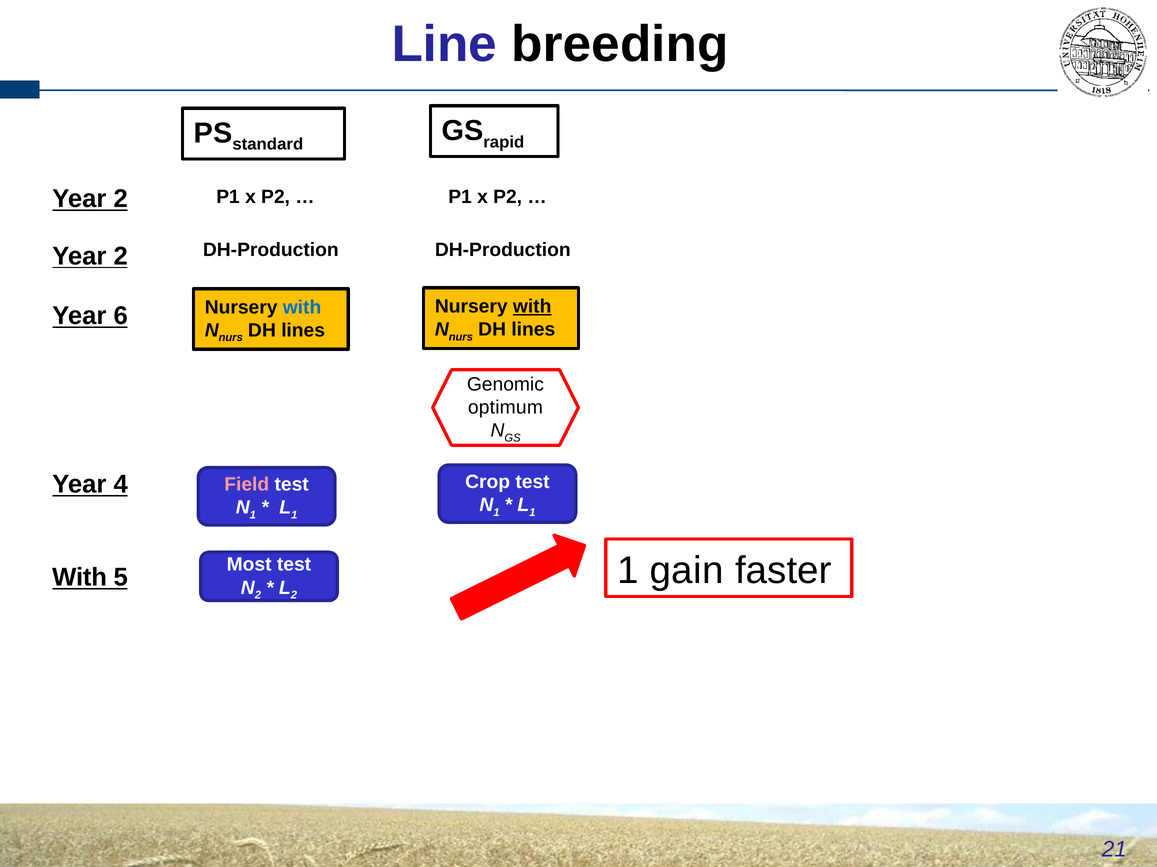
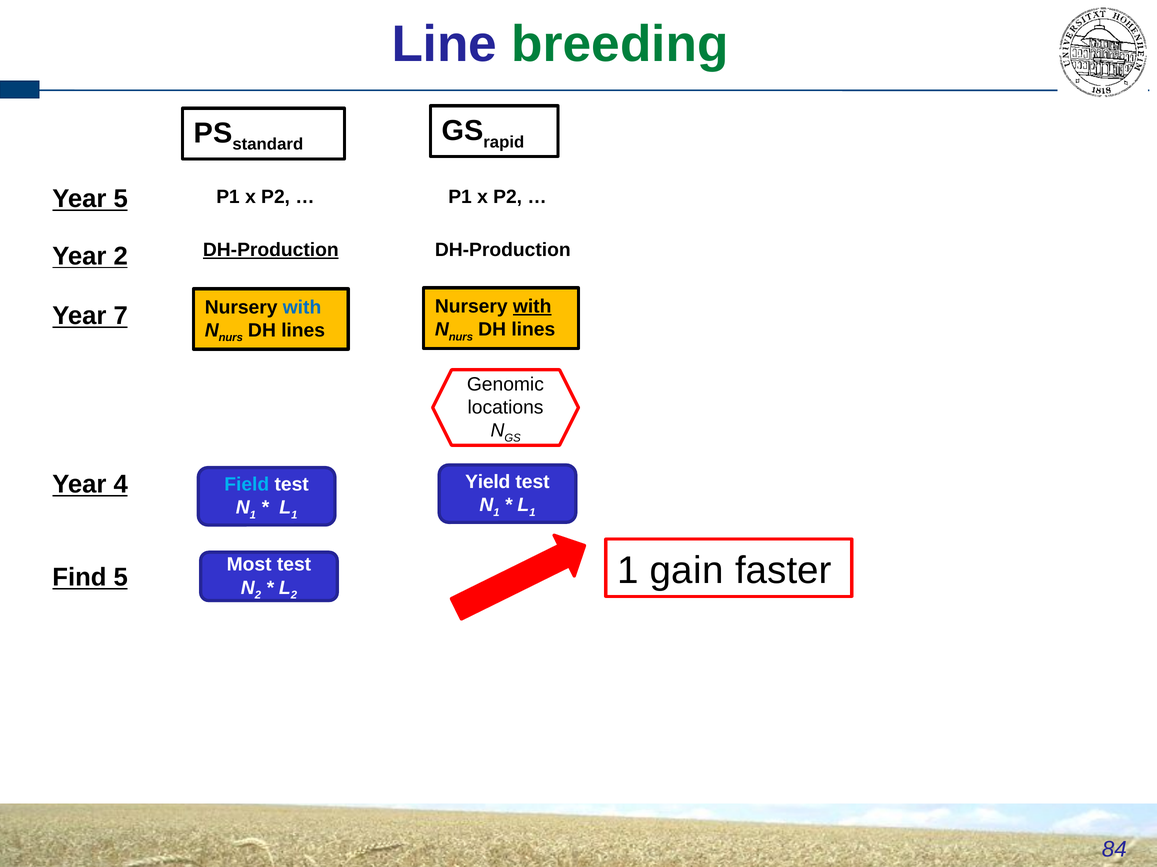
breeding colour: black -> green
2 at (121, 199): 2 -> 5
DH-Production at (271, 250) underline: none -> present
6: 6 -> 7
optimum: optimum -> locations
Crop: Crop -> Yield
Field colour: pink -> light blue
With at (80, 578): With -> Find
21: 21 -> 84
